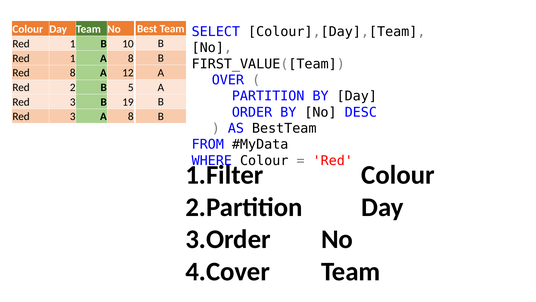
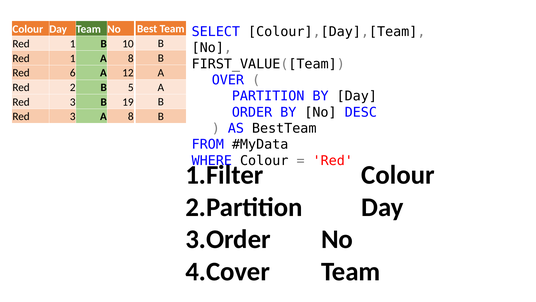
Red 8: 8 -> 6
